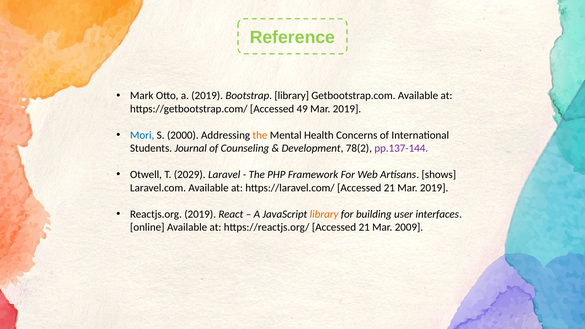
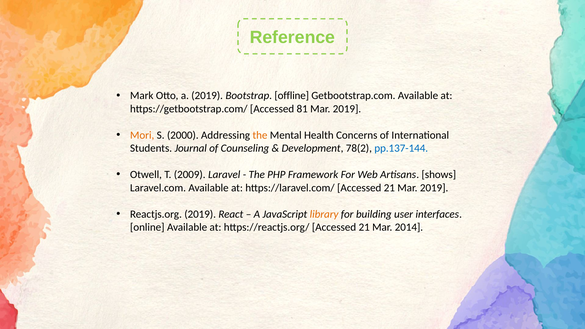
Bootstrap library: library -> offline
49: 49 -> 81
Mori colour: blue -> orange
pp.137-144 colour: purple -> blue
2029: 2029 -> 2009
2009: 2009 -> 2014
